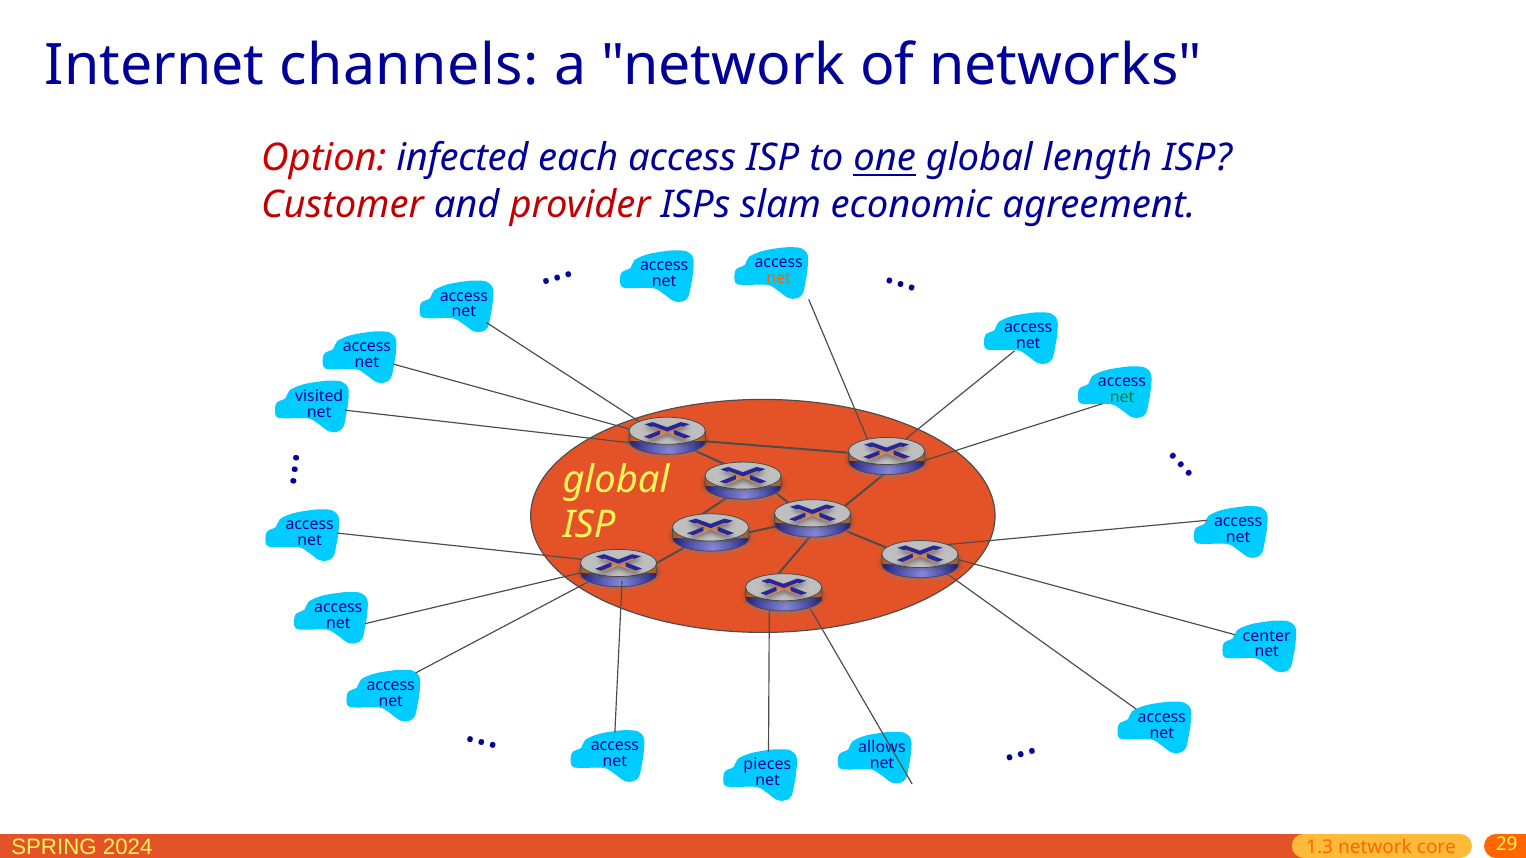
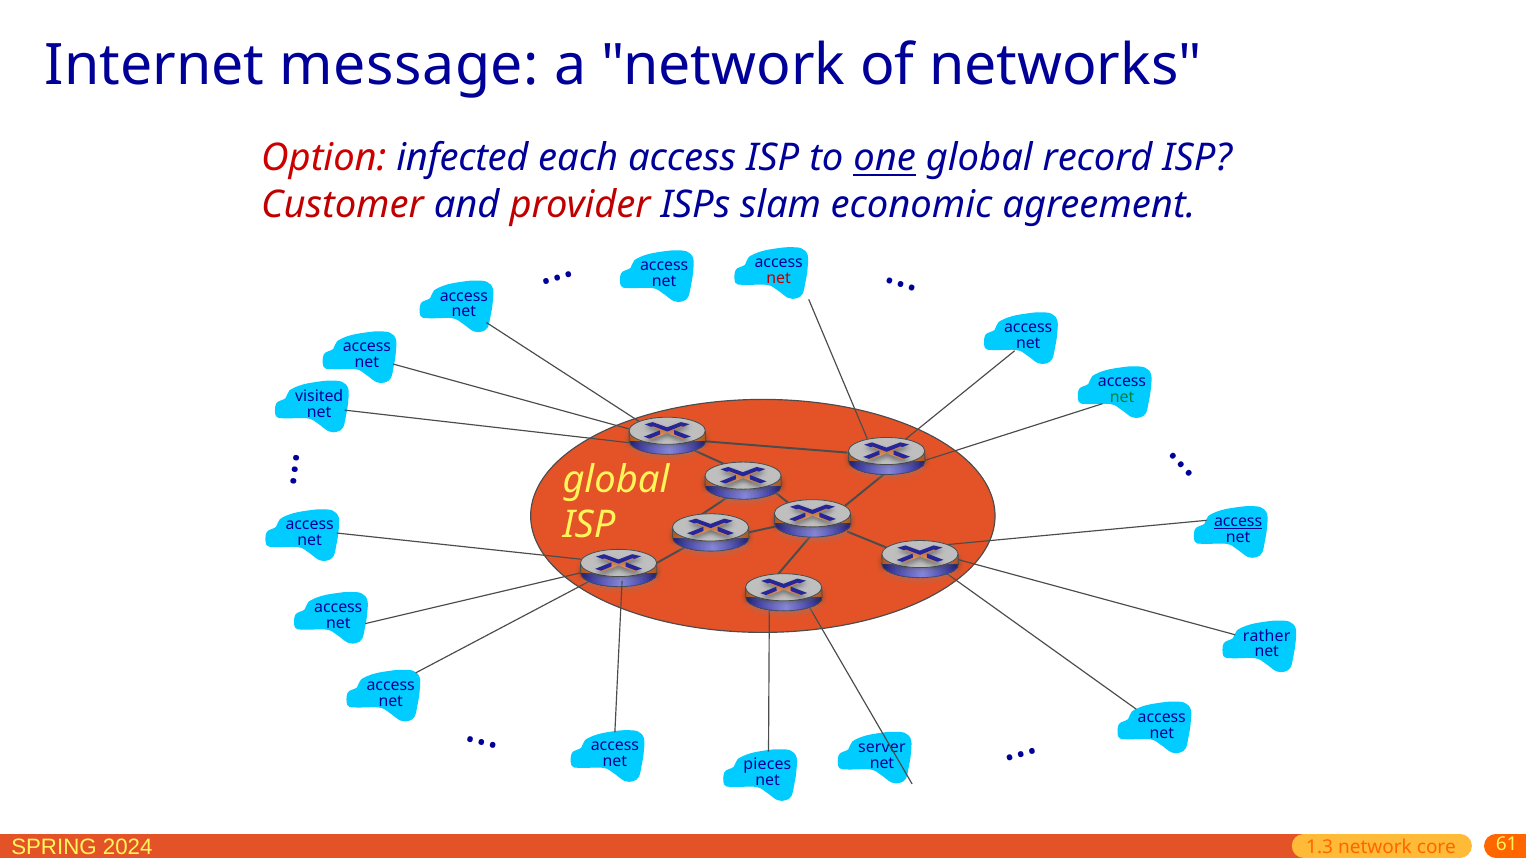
channels: channels -> message
length: length -> record
net at (779, 278) colour: orange -> red
access at (1238, 522) underline: none -> present
center: center -> rather
allows: allows -> server
29: 29 -> 61
